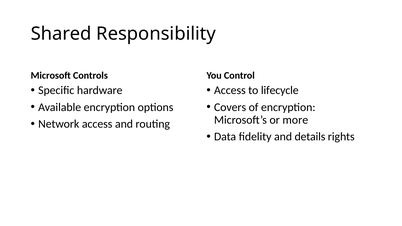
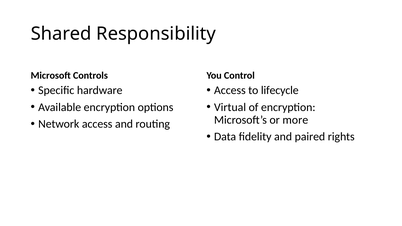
Covers: Covers -> Virtual
details: details -> paired
